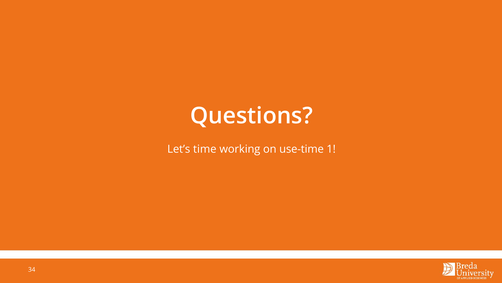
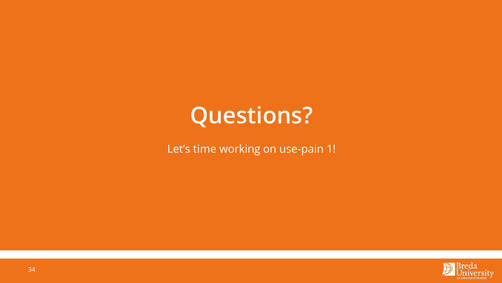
use-time: use-time -> use-pain
